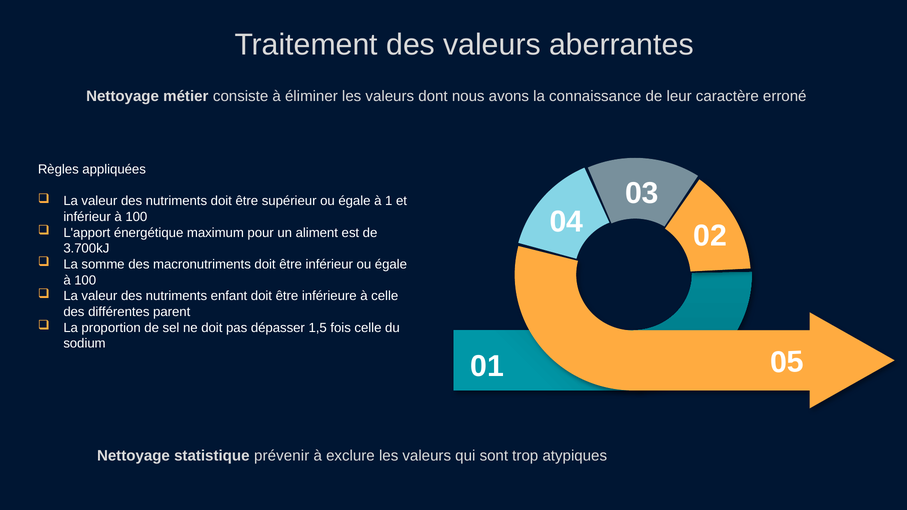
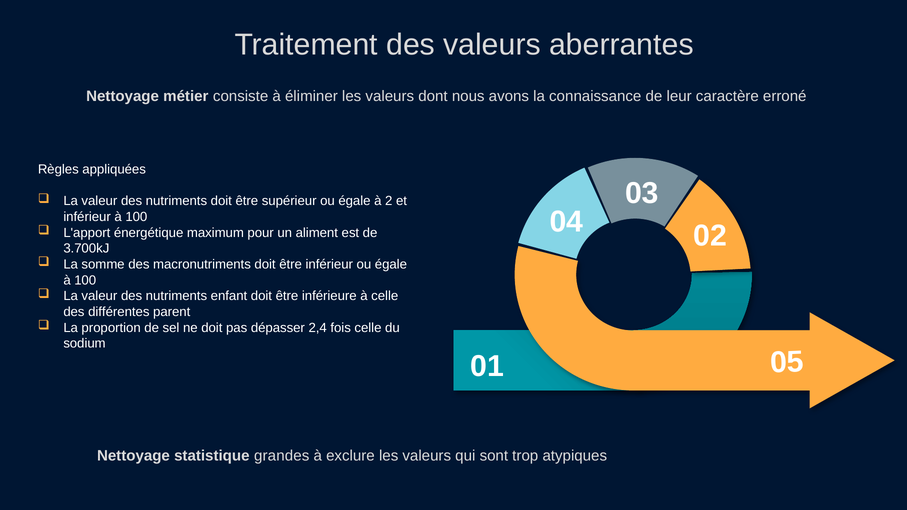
1: 1 -> 2
1,5: 1,5 -> 2,4
prévenir: prévenir -> grandes
